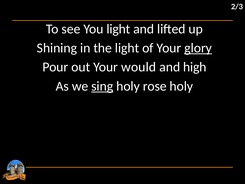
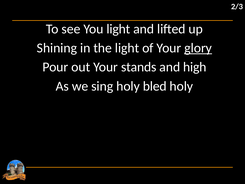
would: would -> stands
sing underline: present -> none
rose: rose -> bled
